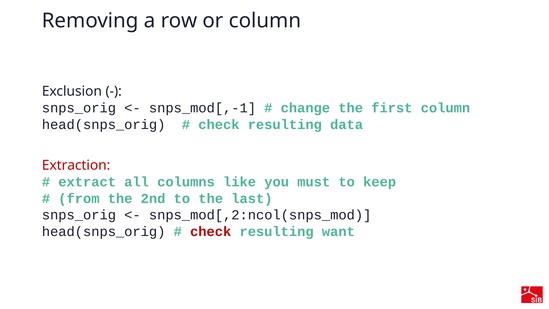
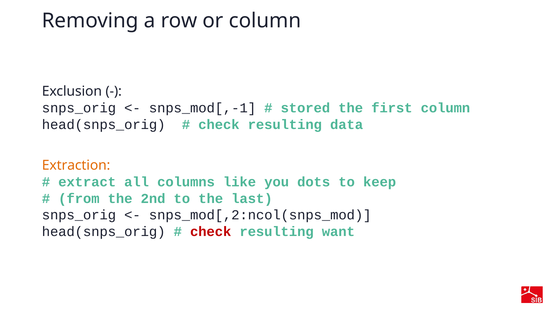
change: change -> stored
Extraction colour: red -> orange
must: must -> dots
